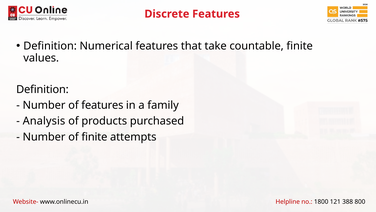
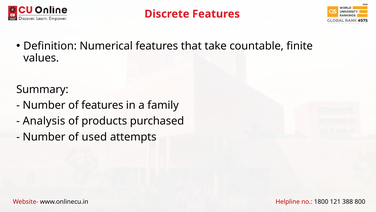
Definition at (42, 89): Definition -> Summary
of finite: finite -> used
